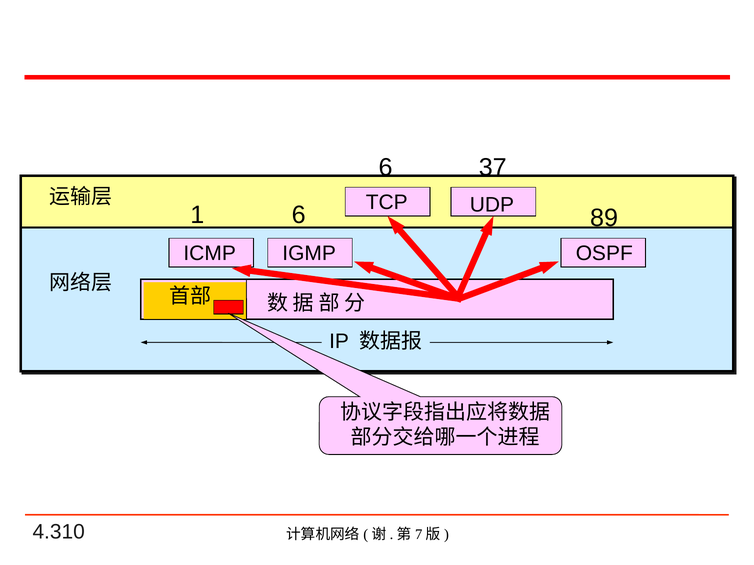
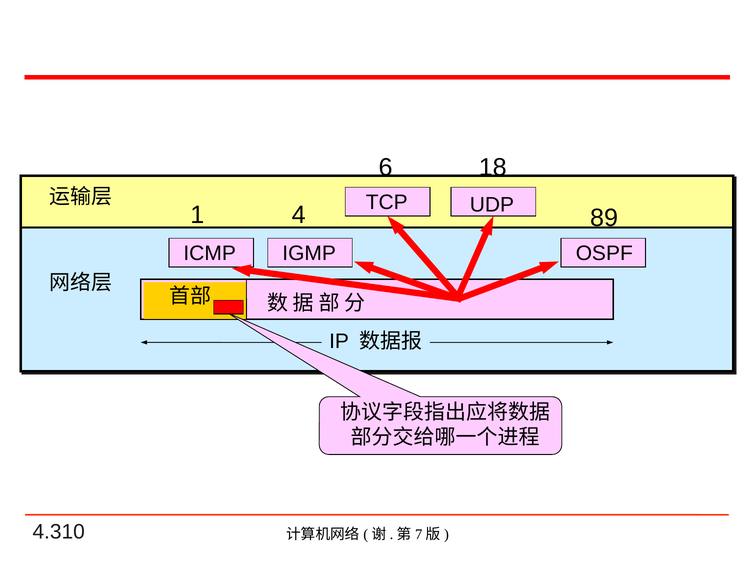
37: 37 -> 18
1 6: 6 -> 4
